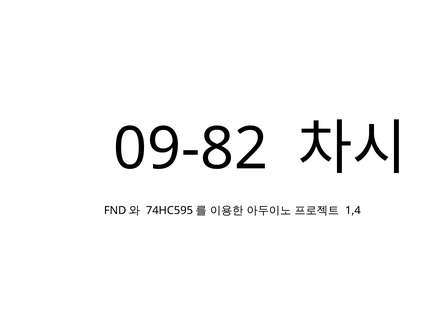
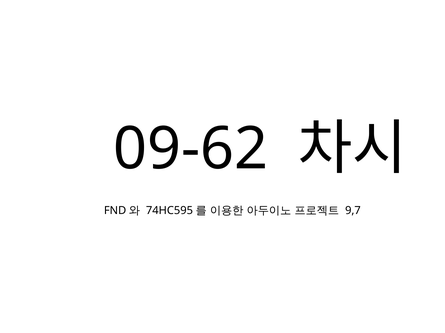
09-82: 09-82 -> 09-62
1,4: 1,4 -> 9,7
